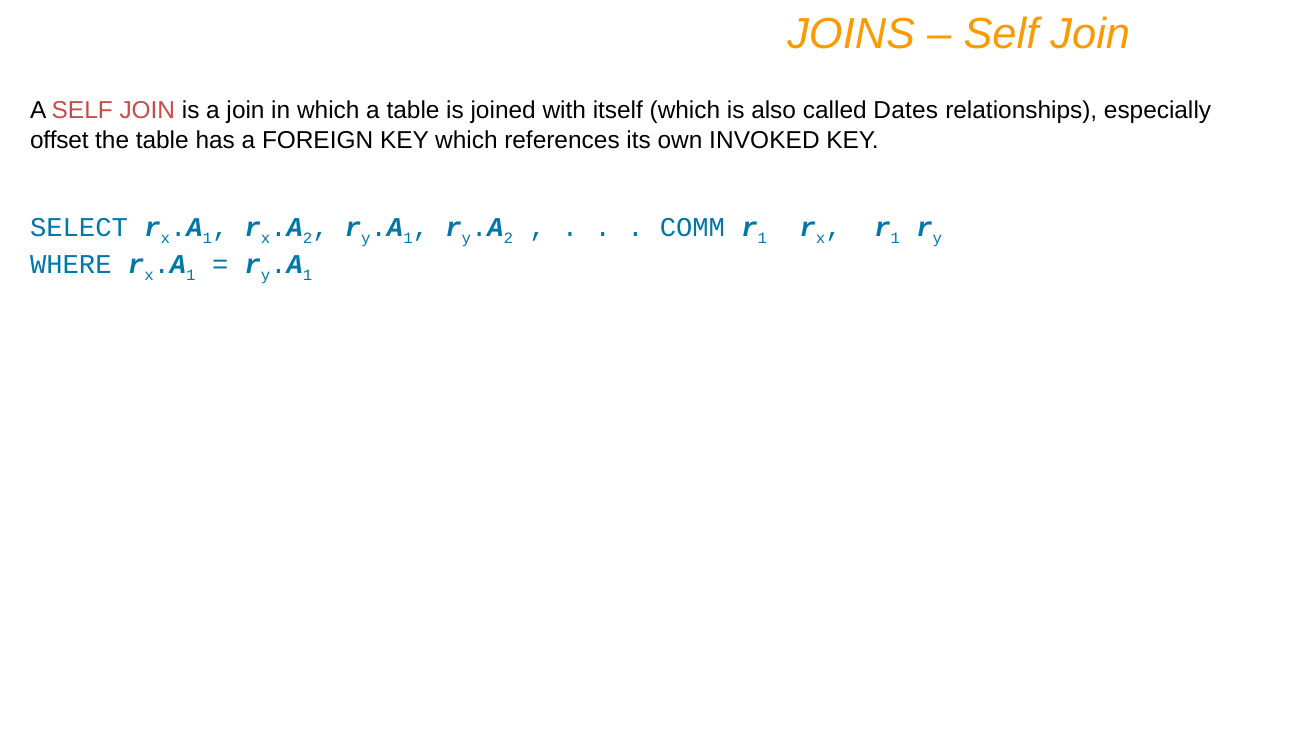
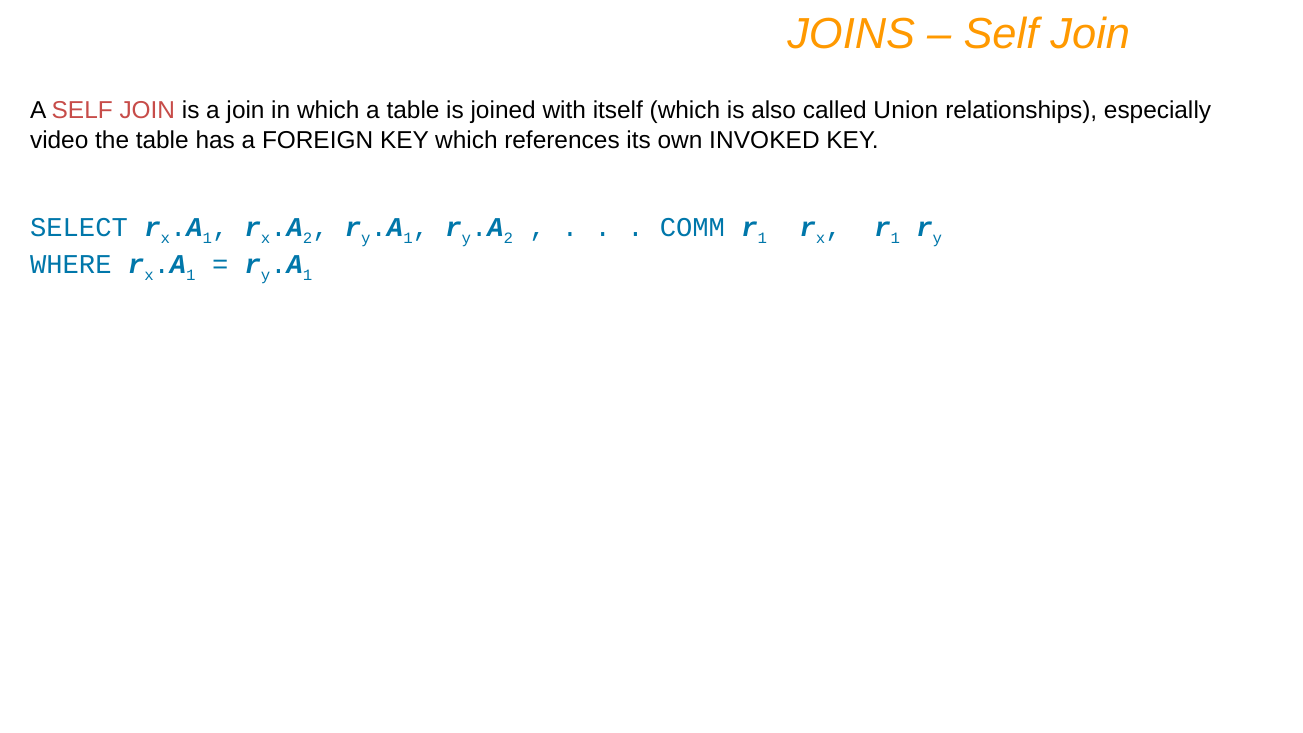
Dates: Dates -> Union
offset: offset -> video
